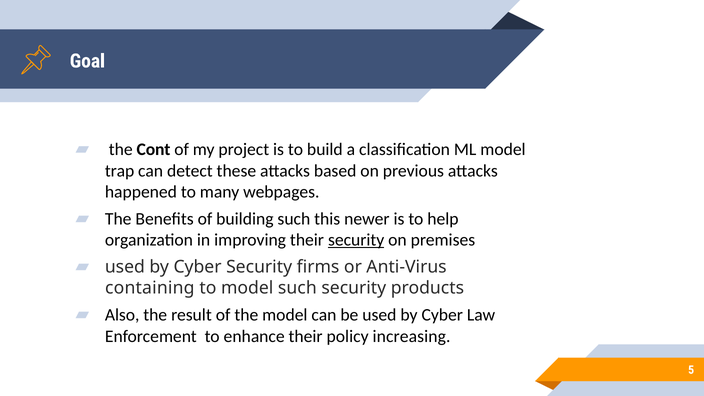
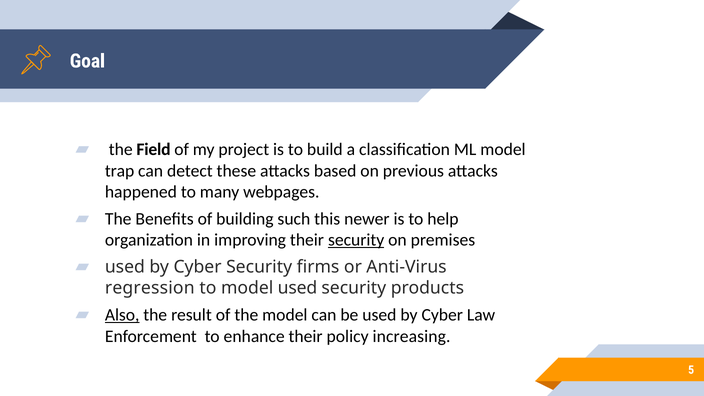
Cont: Cont -> Field
containing: containing -> regression
model such: such -> used
Also underline: none -> present
